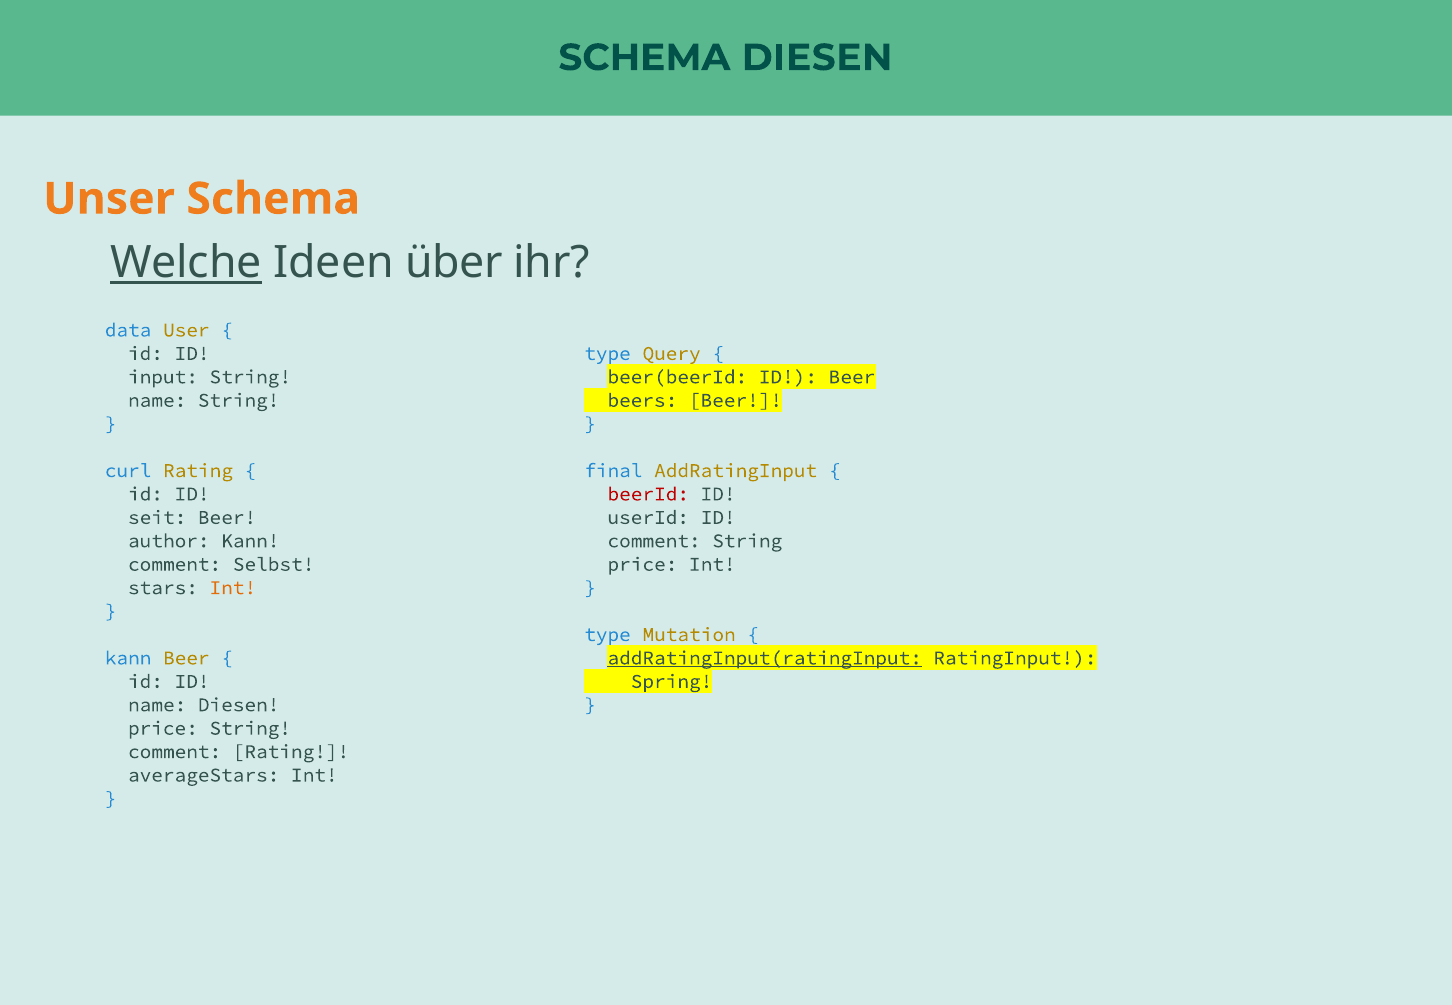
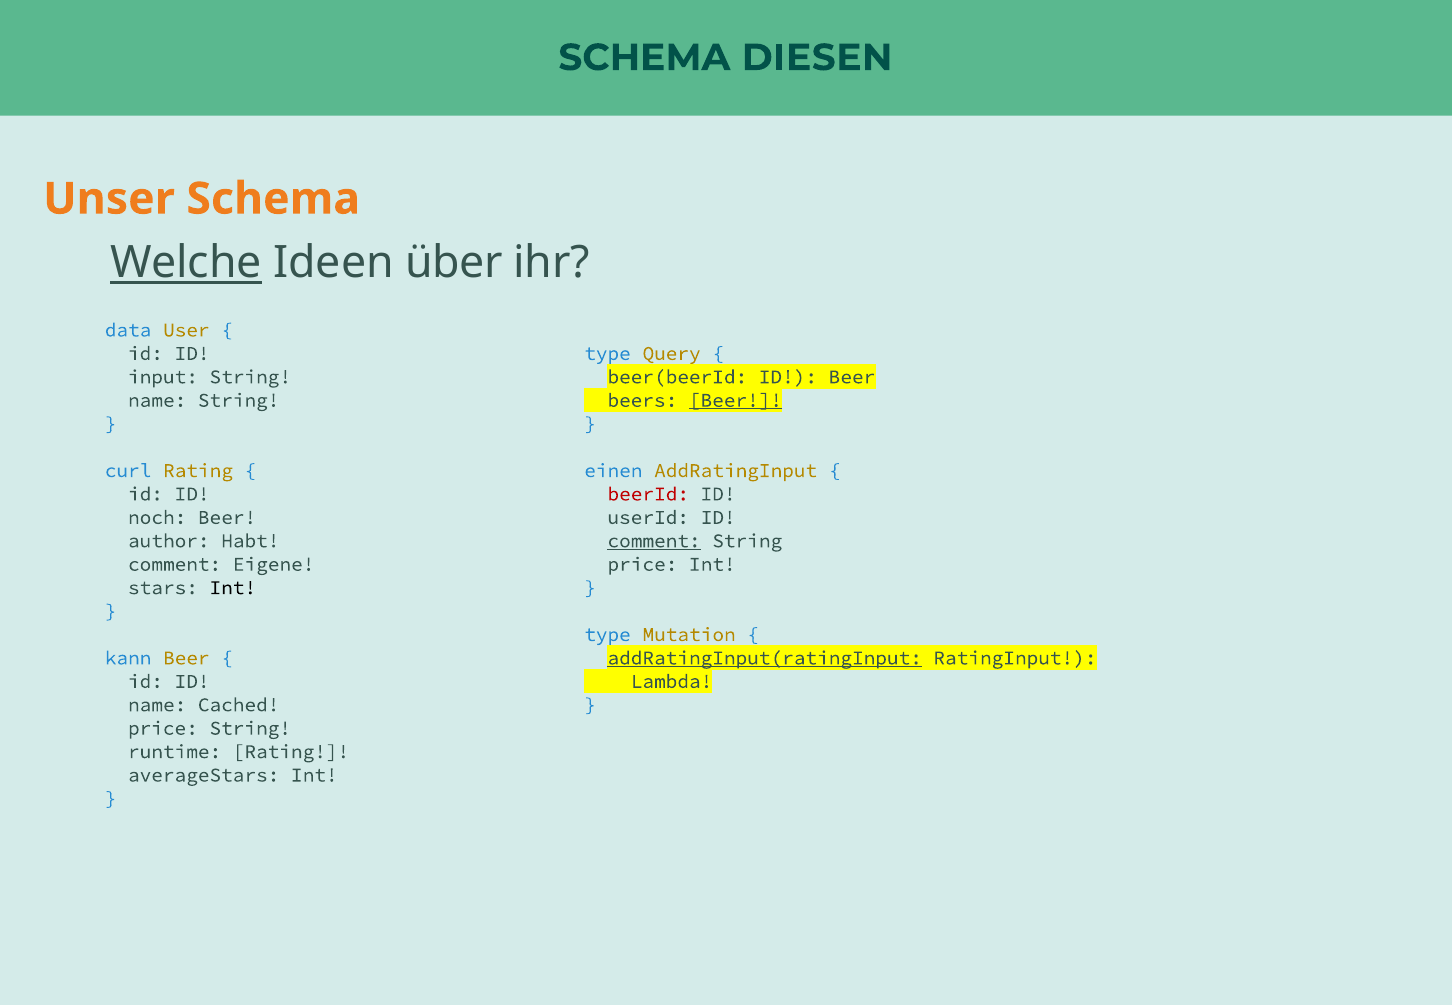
Beer at (735, 400) underline: none -> present
final: final -> einen
seit: seit -> noch
author Kann: Kann -> Habt
comment at (654, 541) underline: none -> present
Selbst: Selbst -> Eigene
Int at (233, 588) colour: orange -> black
Spring: Spring -> Lambda
name Diesen: Diesen -> Cached
comment at (175, 752): comment -> runtime
